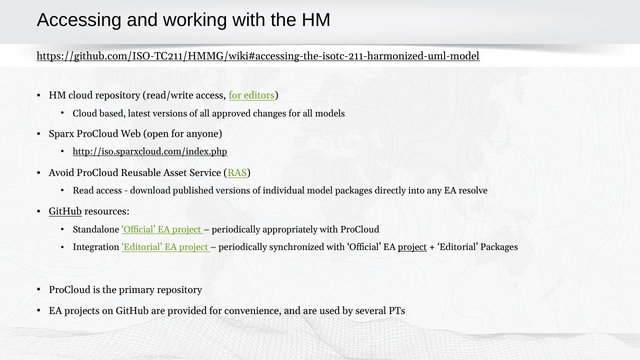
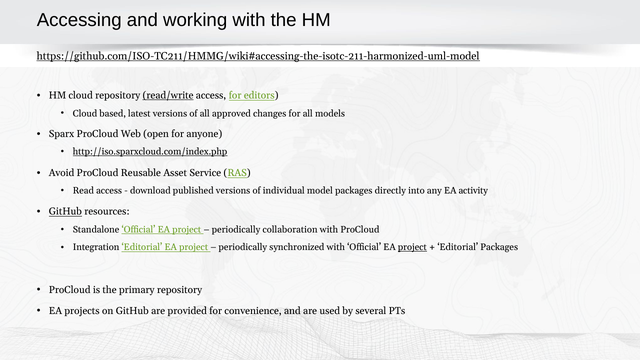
read/write underline: none -> present
resolve: resolve -> activity
appropriately: appropriately -> collaboration
